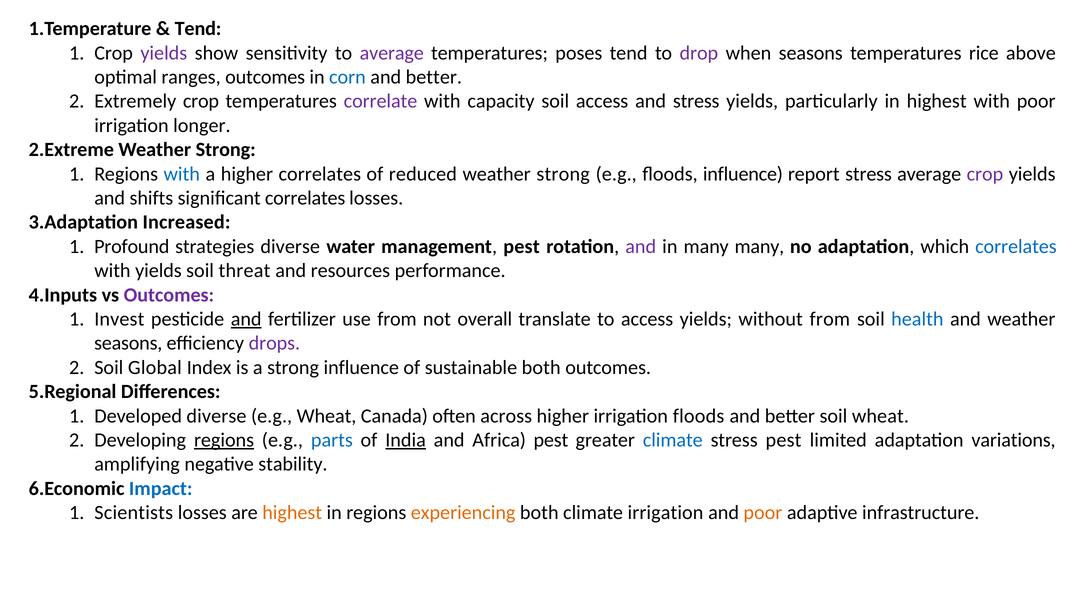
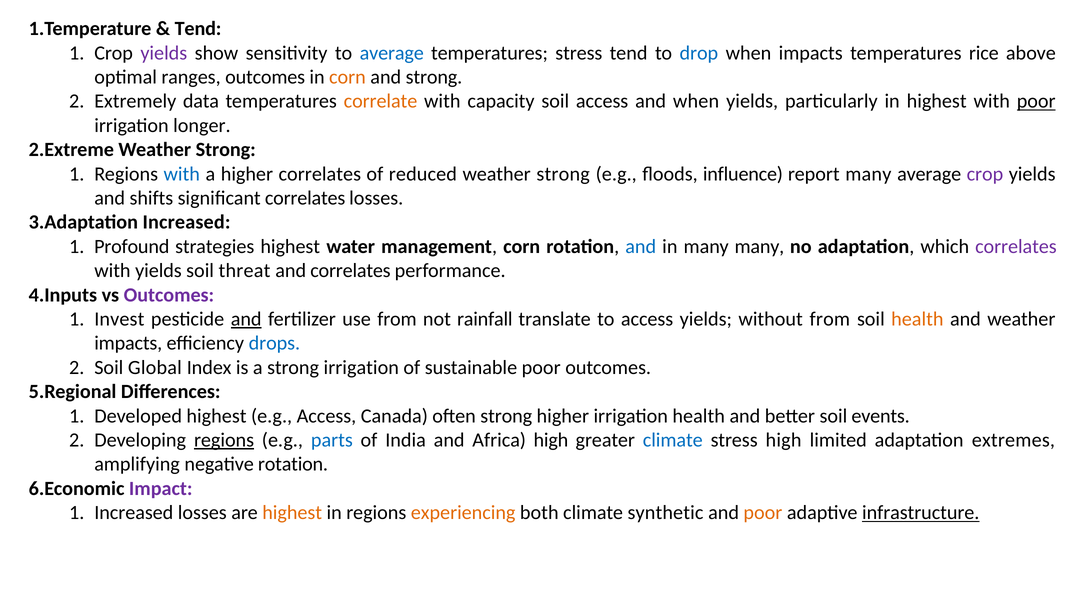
average at (392, 53) colour: purple -> blue
temperatures poses: poses -> stress
drop colour: purple -> blue
when seasons: seasons -> impacts
corn at (347, 77) colour: blue -> orange
better at (434, 77): better -> strong
Extremely crop: crop -> data
correlate colour: purple -> orange
and stress: stress -> when
poor at (1036, 101) underline: none -> present
report stress: stress -> many
strategies diverse: diverse -> highest
management pest: pest -> corn
and at (641, 247) colour: purple -> blue
correlates at (1016, 247) colour: blue -> purple
and resources: resources -> correlates
overall: overall -> rainfall
health at (917, 319) colour: blue -> orange
seasons at (128, 343): seasons -> impacts
drops colour: purple -> blue
strong influence: influence -> irrigation
sustainable both: both -> poor
Developed diverse: diverse -> highest
e.g Wheat: Wheat -> Access
often across: across -> strong
irrigation floods: floods -> health
soil wheat: wheat -> events
India underline: present -> none
Africa pest: pest -> high
stress pest: pest -> high
variations: variations -> extremes
negative stability: stability -> rotation
Impact colour: blue -> purple
Scientists at (134, 513): Scientists -> Increased
climate irrigation: irrigation -> synthetic
infrastructure underline: none -> present
